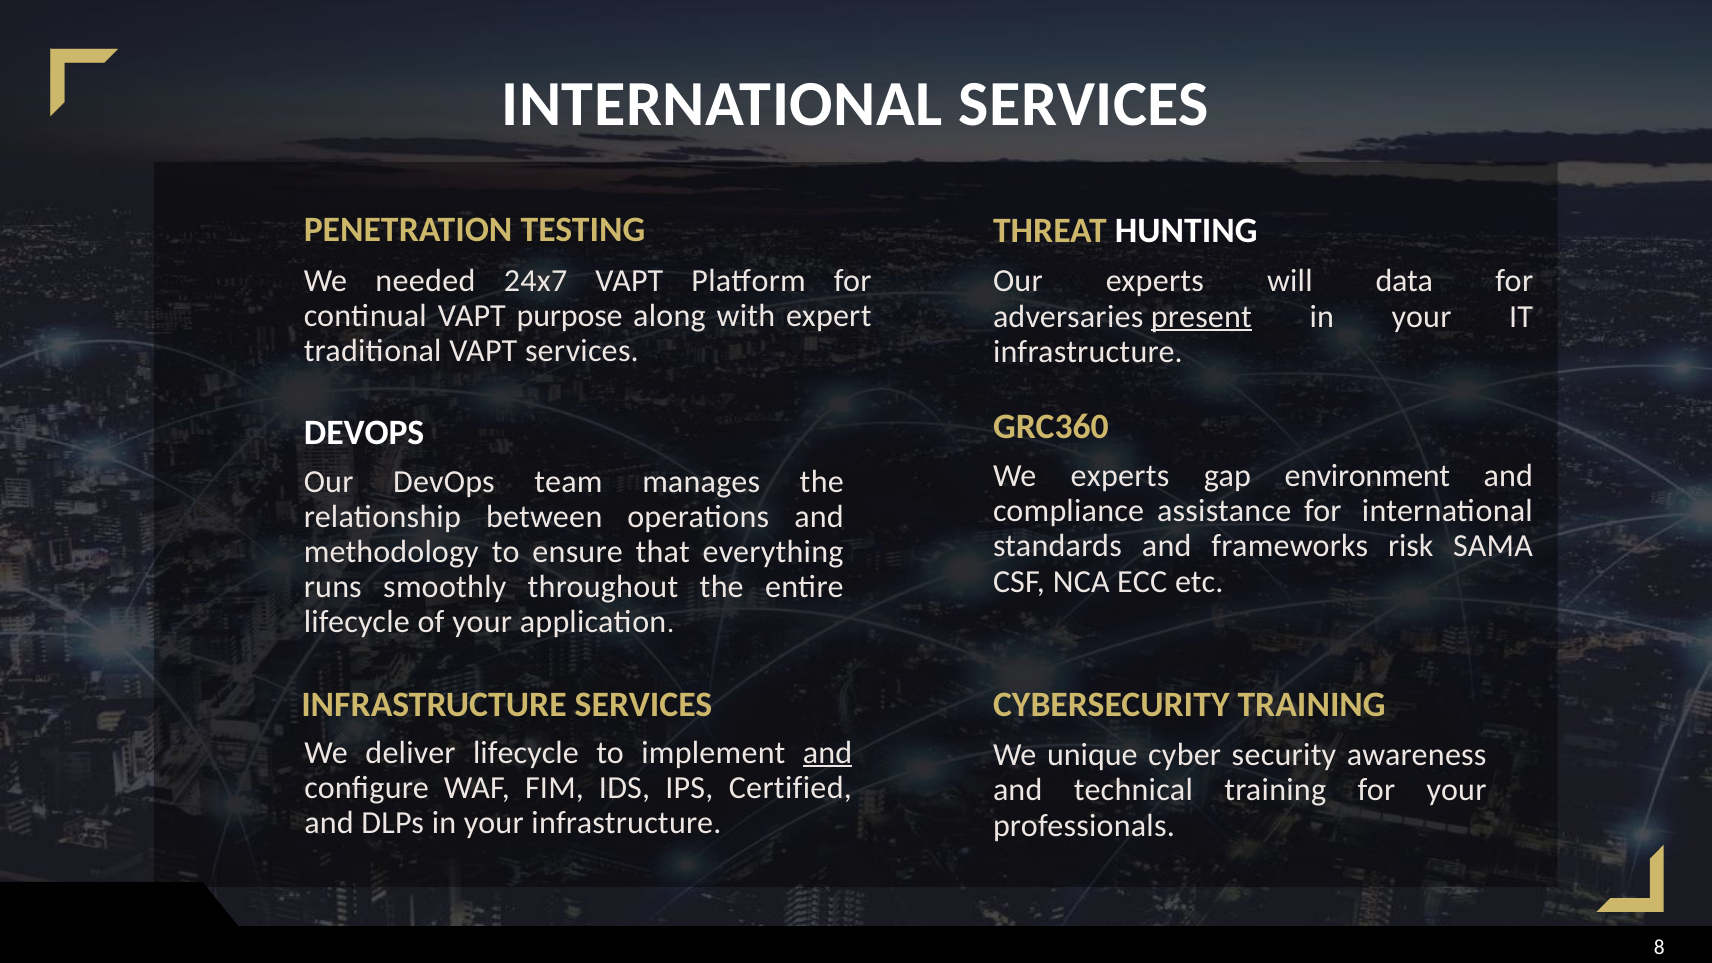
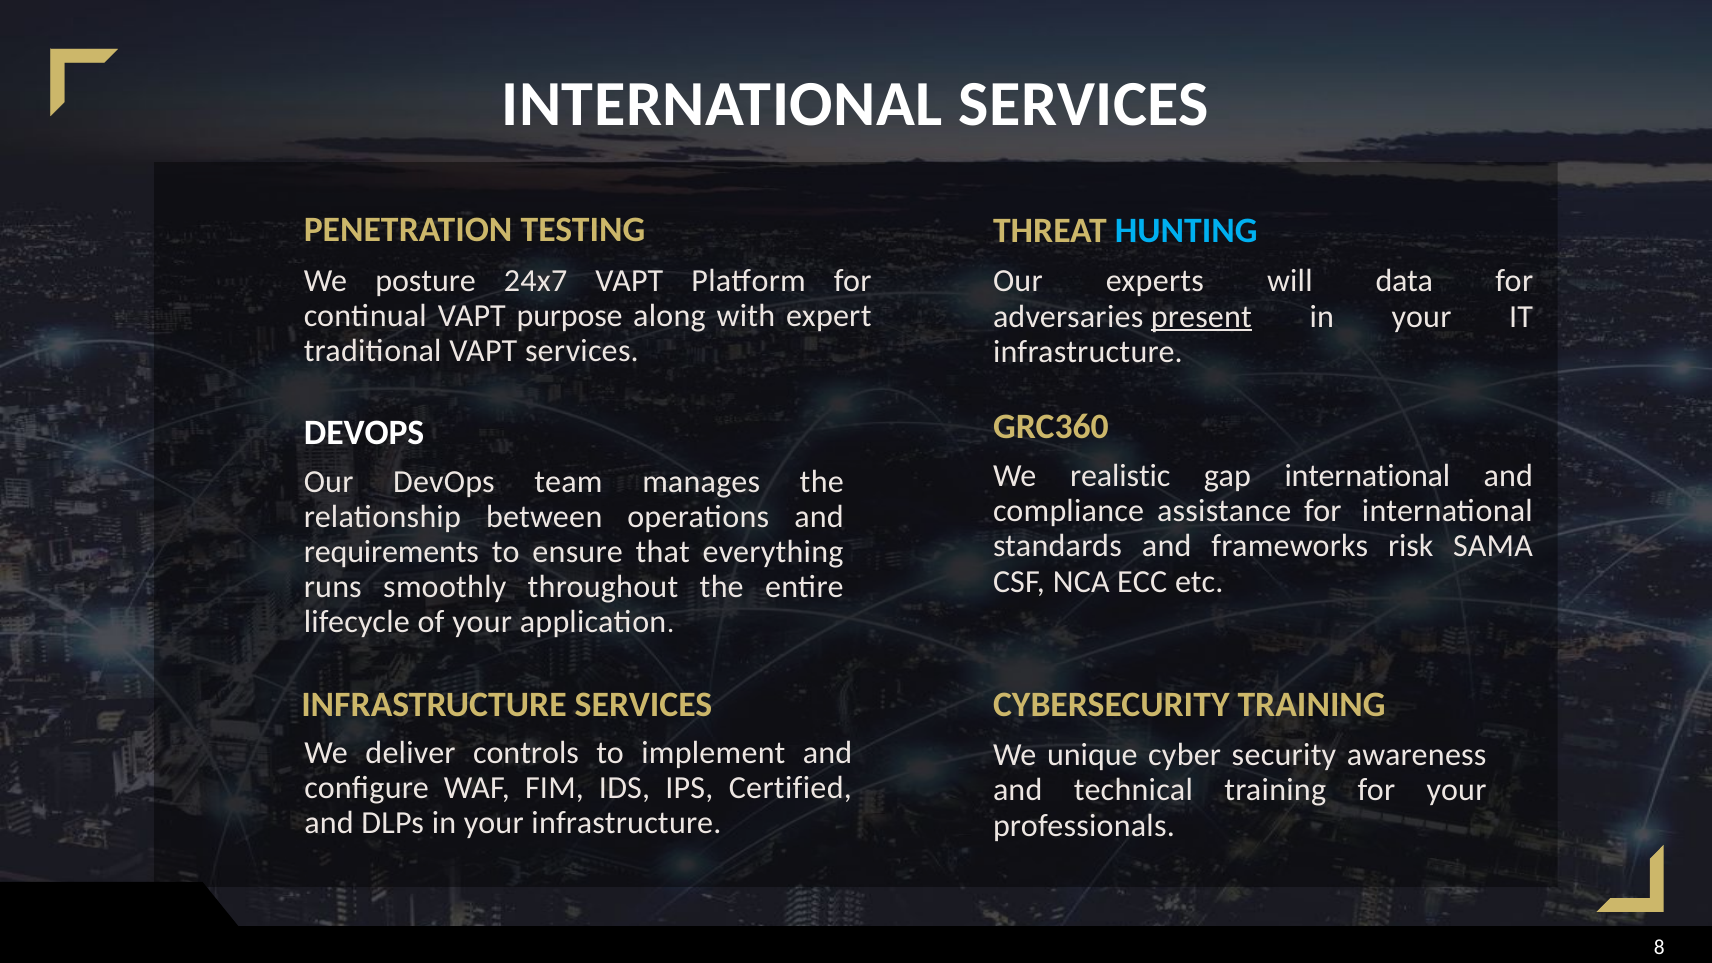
HUNTING colour: white -> light blue
needed: needed -> posture
We experts: experts -> realistic
gap environment: environment -> international
methodology: methodology -> requirements
deliver lifecycle: lifecycle -> controls
and at (828, 753) underline: present -> none
